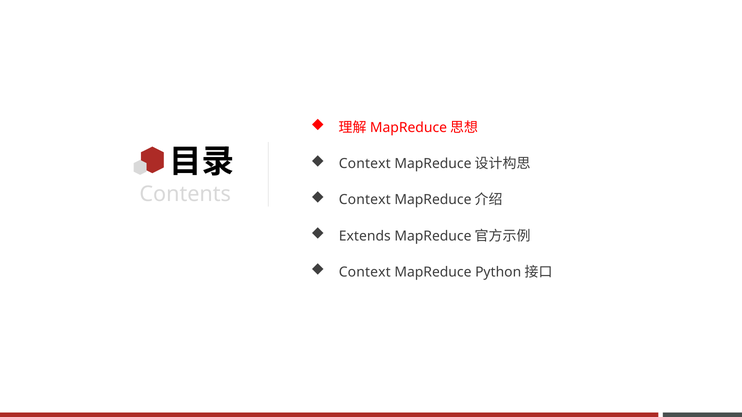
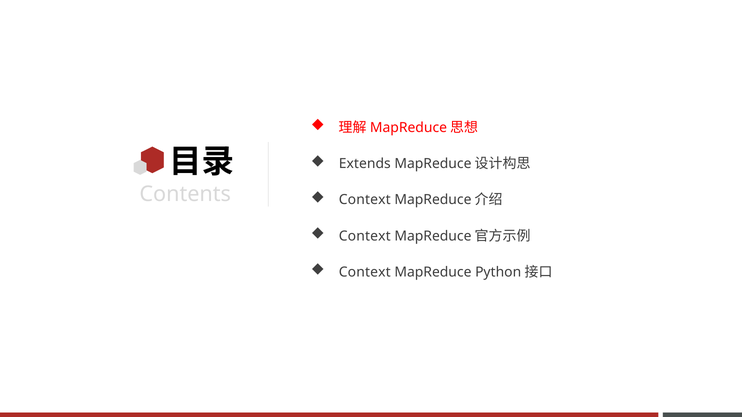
Context at (365, 164): Context -> Extends
Extends at (365, 236): Extends -> Context
